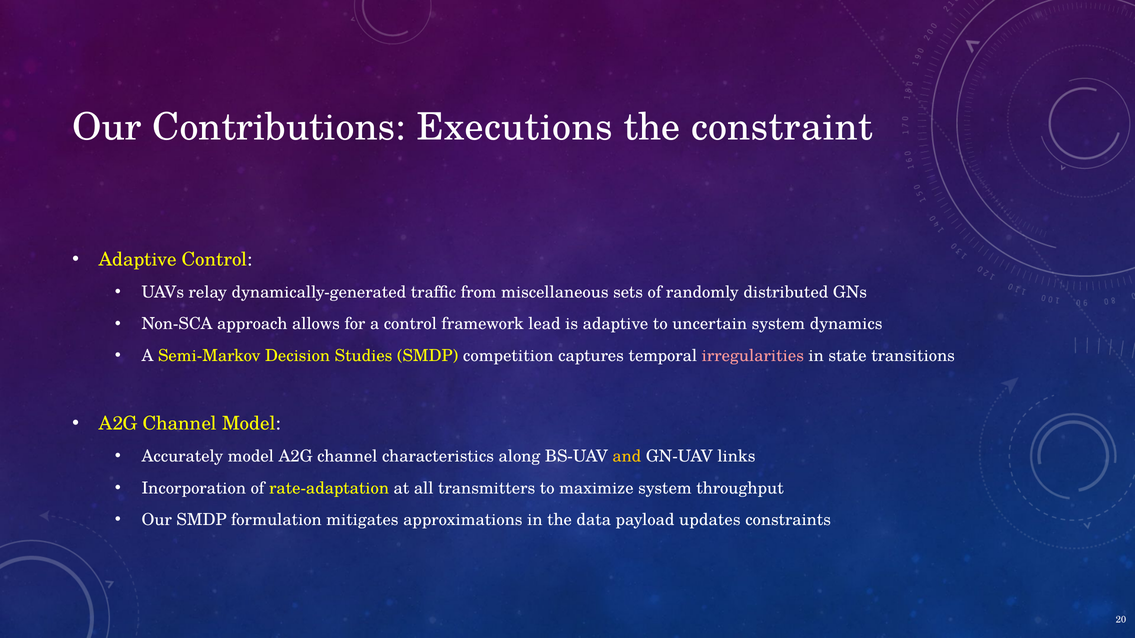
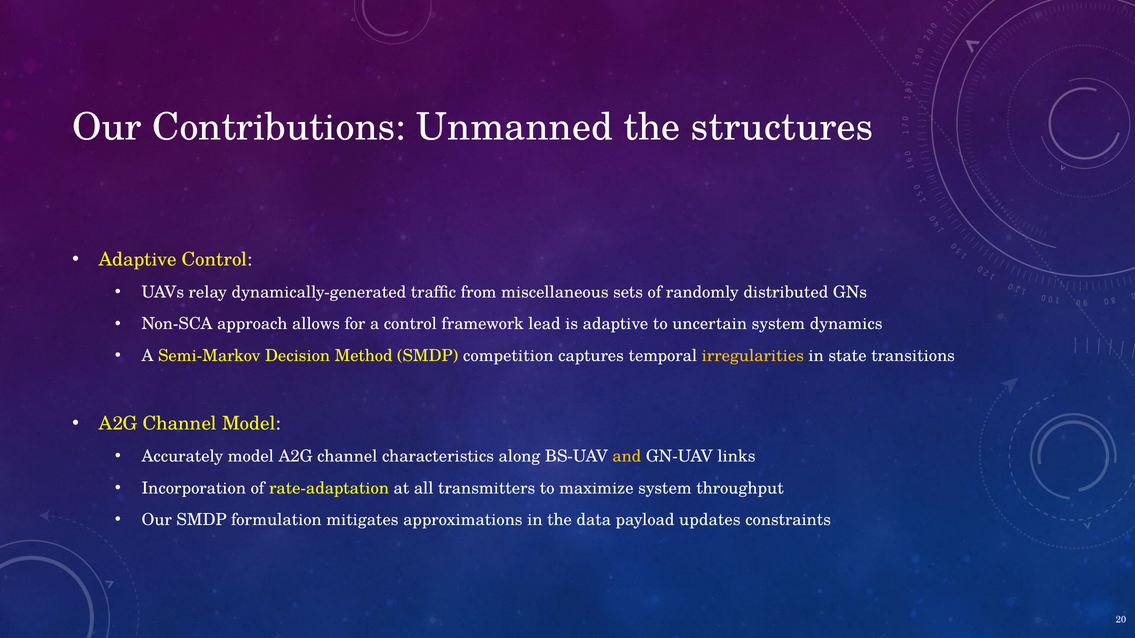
Executions: Executions -> Unmanned
constraint: constraint -> structures
Studies: Studies -> Method
irregularities colour: pink -> yellow
